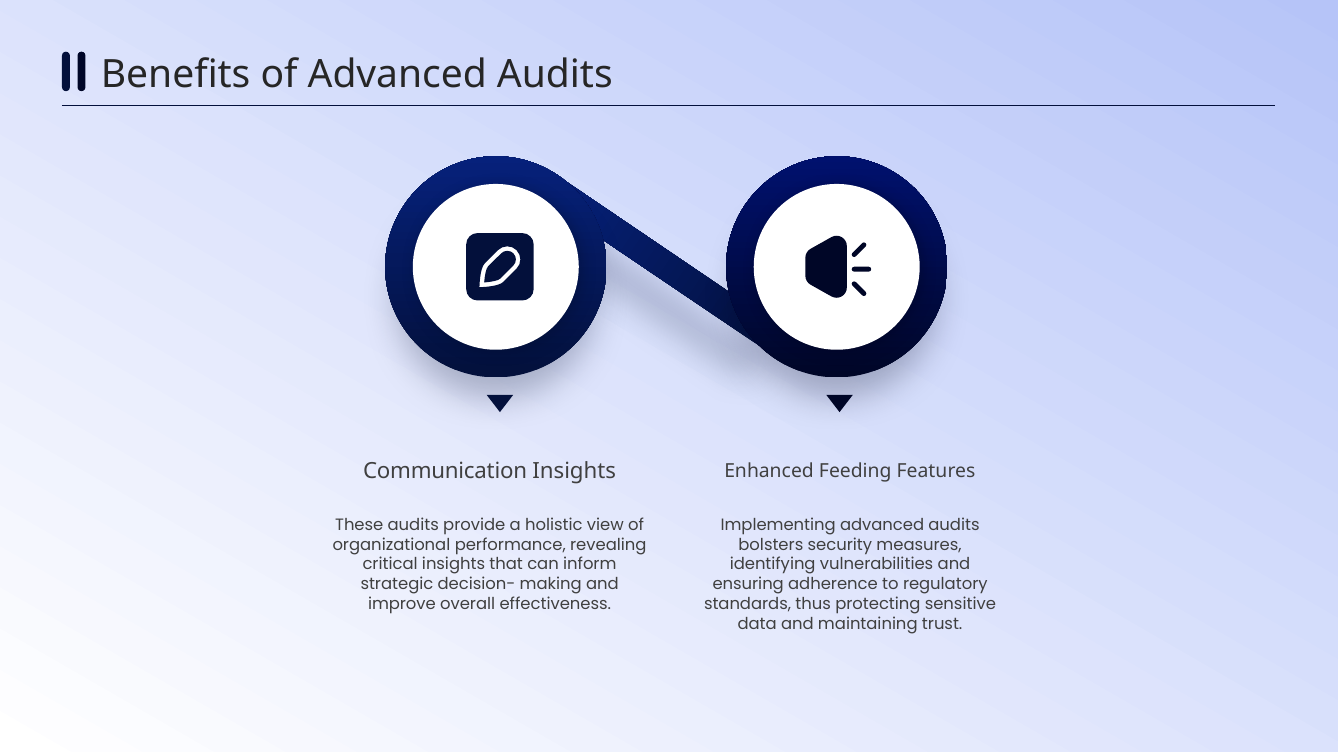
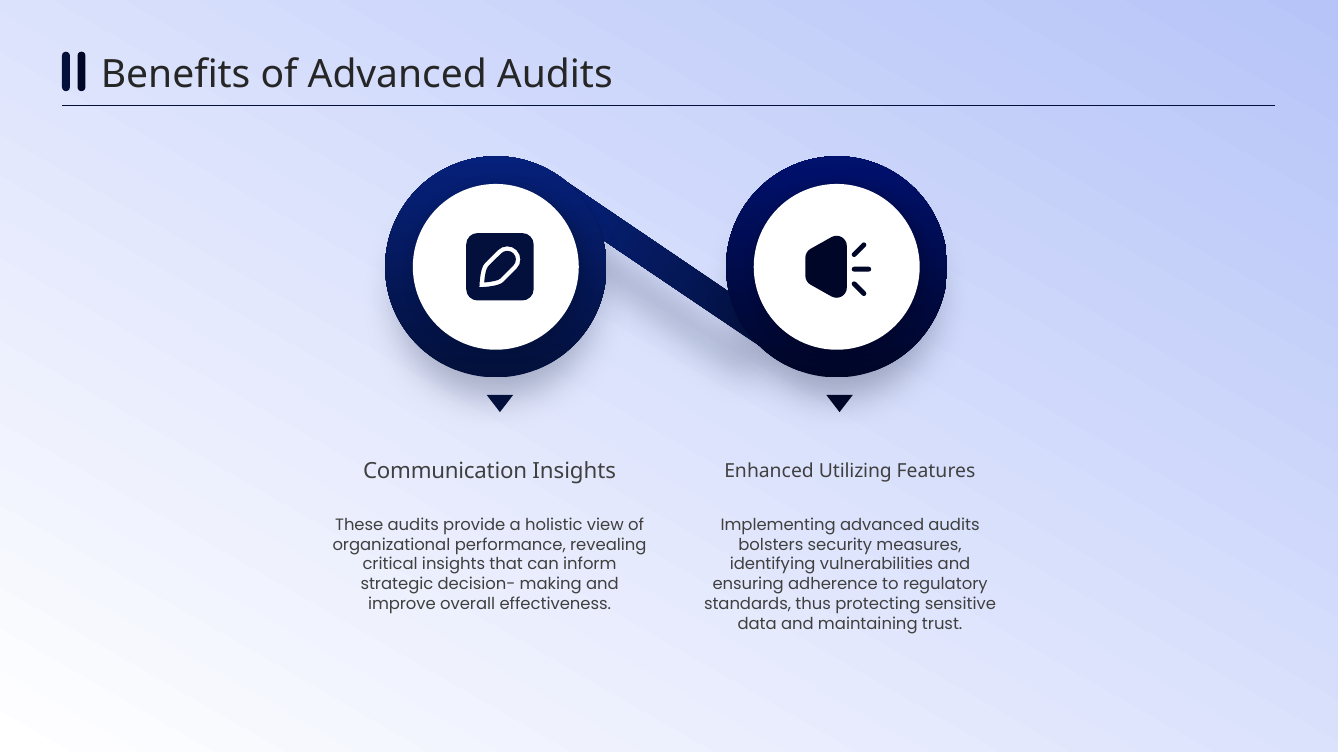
Feeding: Feeding -> Utilizing
